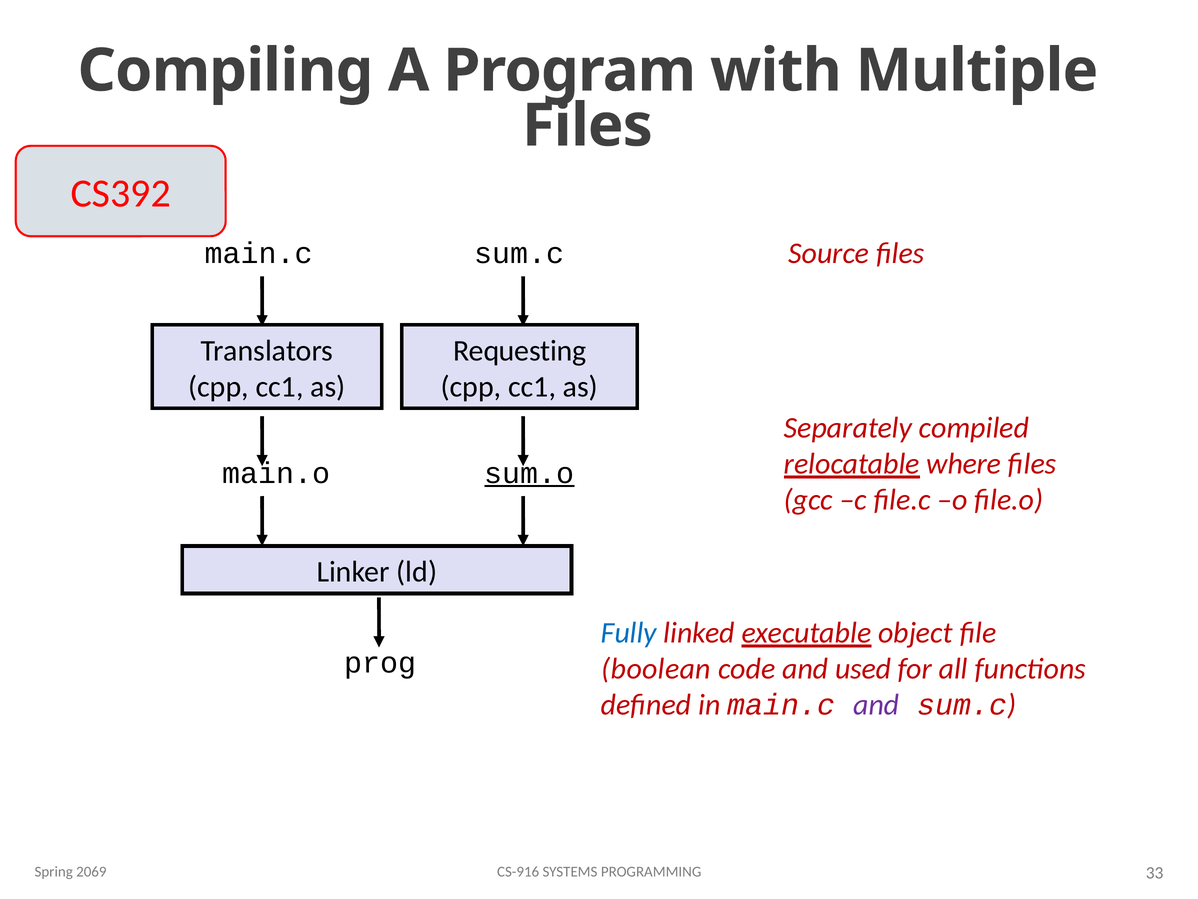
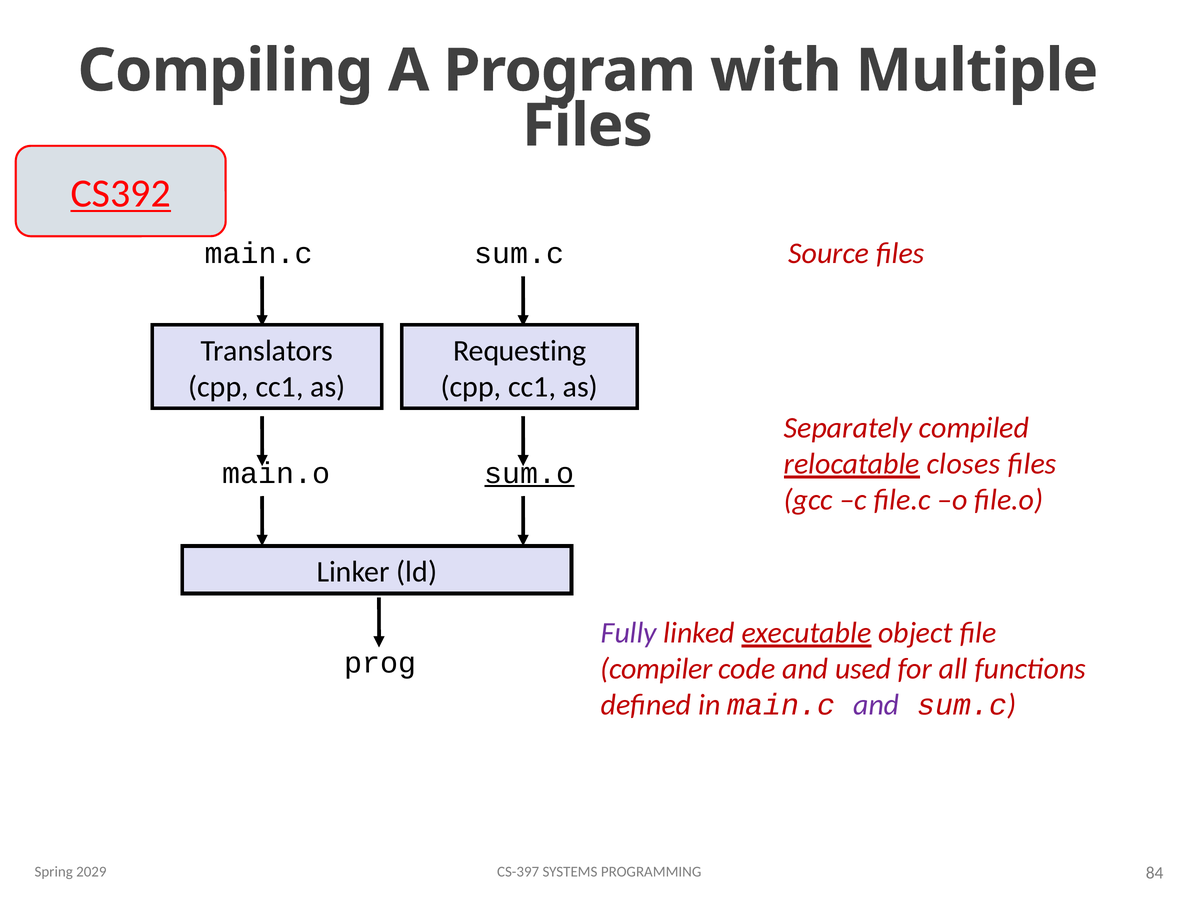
CS392 underline: none -> present
where: where -> closes
Fully colour: blue -> purple
boolean: boolean -> compiler
2069: 2069 -> 2029
CS-916: CS-916 -> CS-397
33: 33 -> 84
